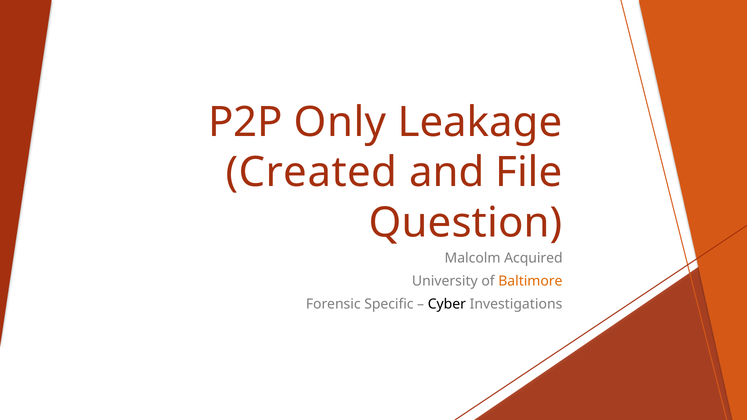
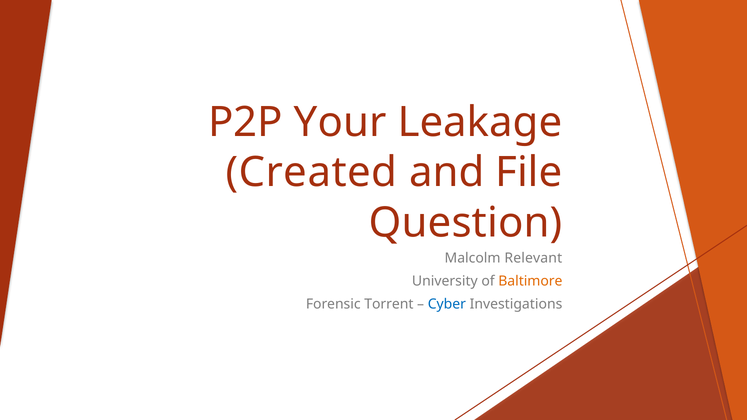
Only: Only -> Your
Acquired: Acquired -> Relevant
Specific: Specific -> Torrent
Cyber colour: black -> blue
